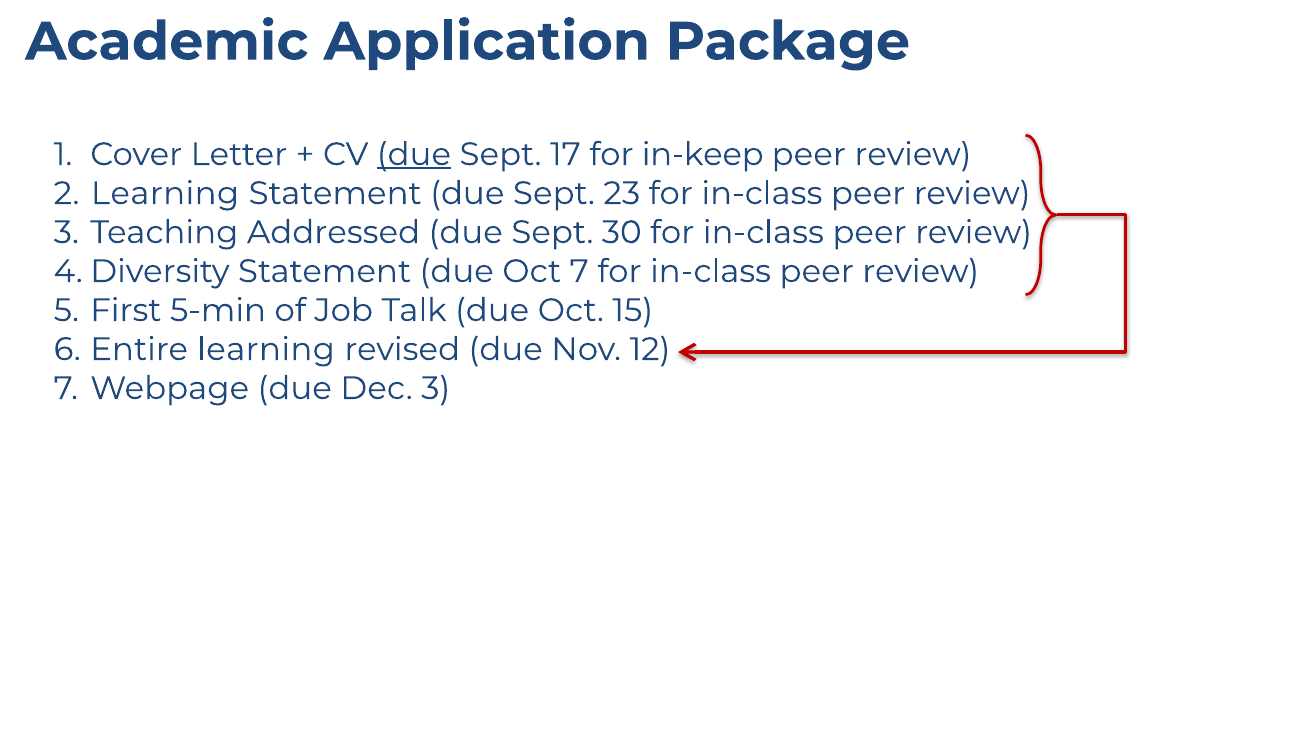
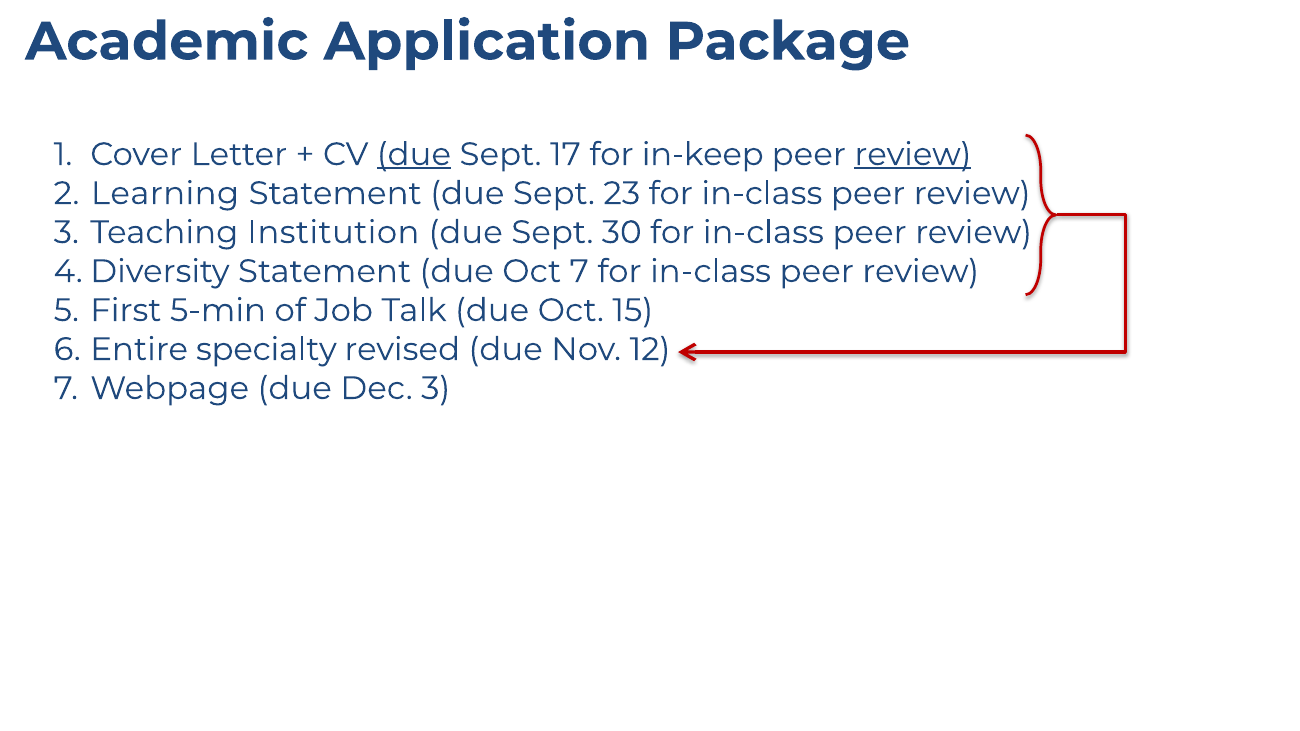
review at (913, 154) underline: none -> present
Addressed: Addressed -> Institution
Entire learning: learning -> specialty
